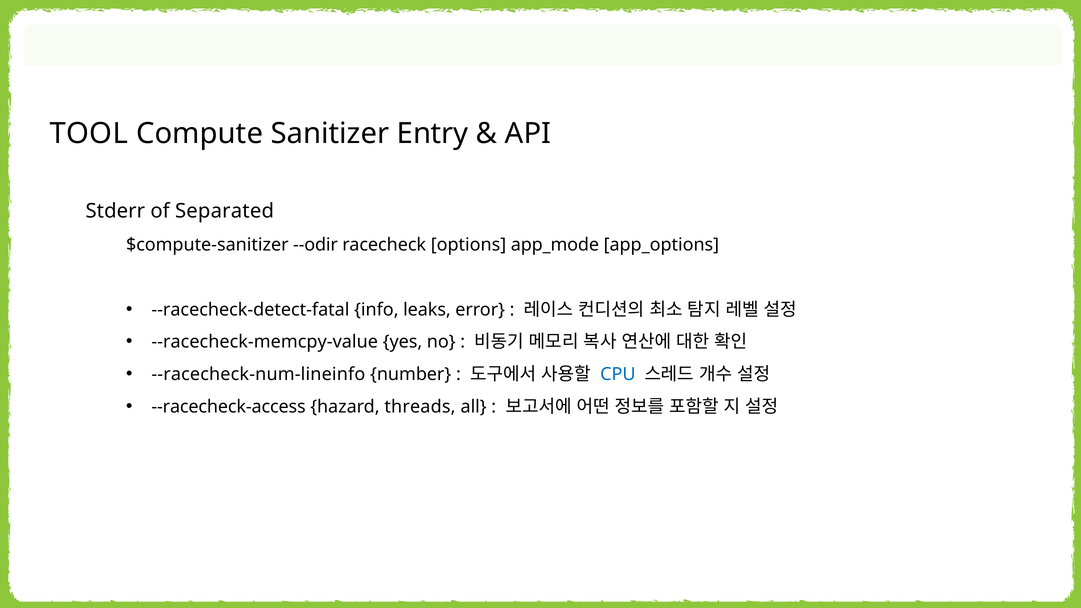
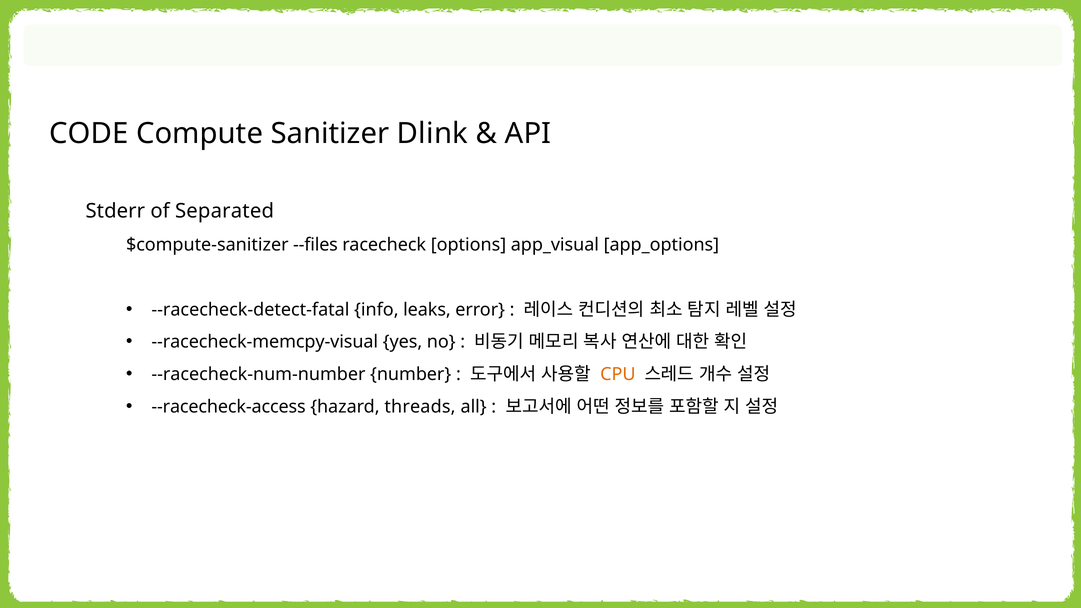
TOOL: TOOL -> CODE
Entry: Entry -> Dlink
--odir: --odir -> --files
app_mode: app_mode -> app_visual
--racecheck-memcpy-value: --racecheck-memcpy-value -> --racecheck-memcpy-visual
--racecheck-num-lineinfo: --racecheck-num-lineinfo -> --racecheck-num-number
CPU colour: blue -> orange
